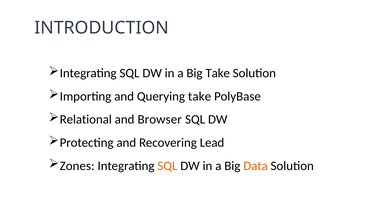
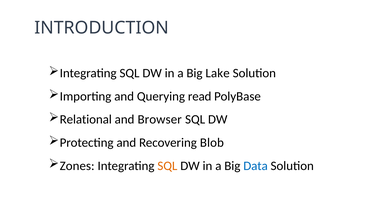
Big Take: Take -> Lake
Querying take: take -> read
Lead: Lead -> Blob
Data colour: orange -> blue
